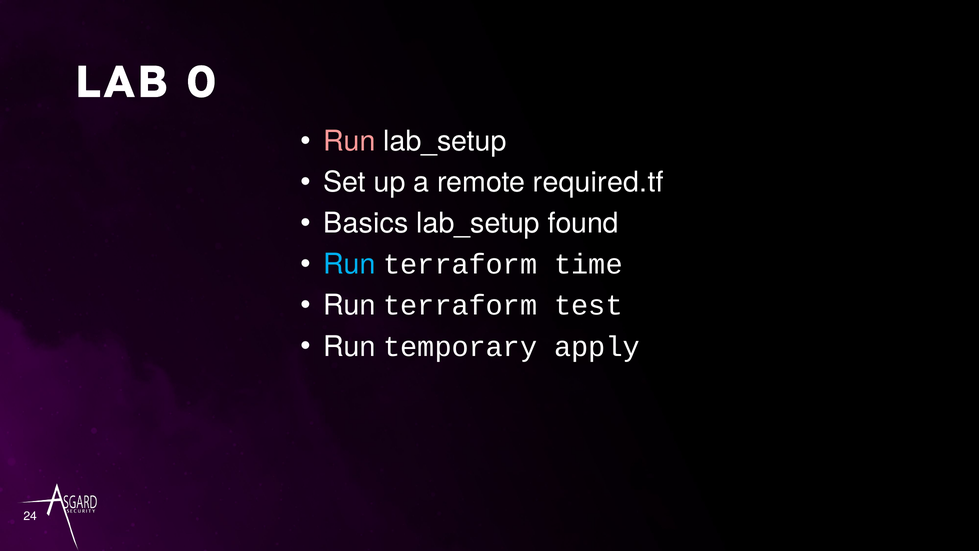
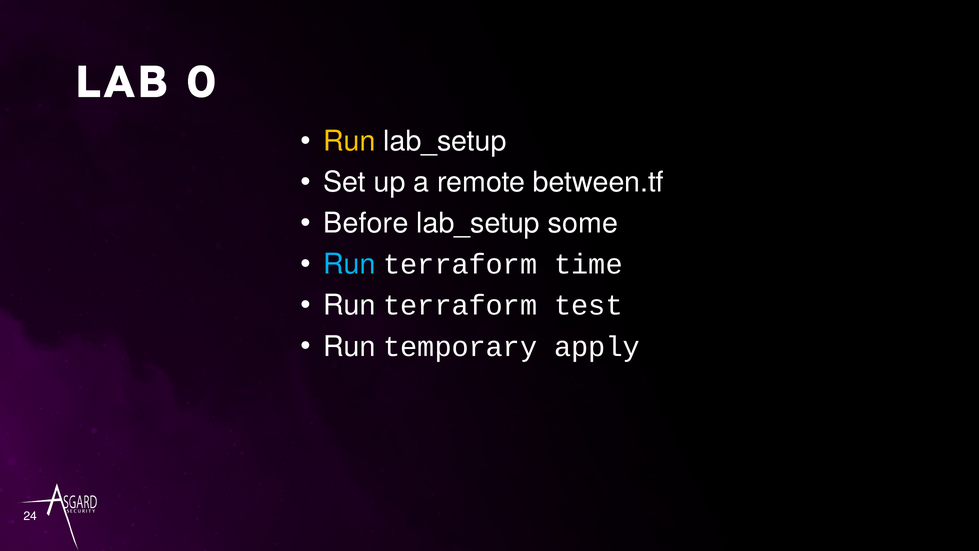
Run at (349, 141) colour: pink -> yellow
required.tf: required.tf -> between.tf
Basics: Basics -> Before
found: found -> some
